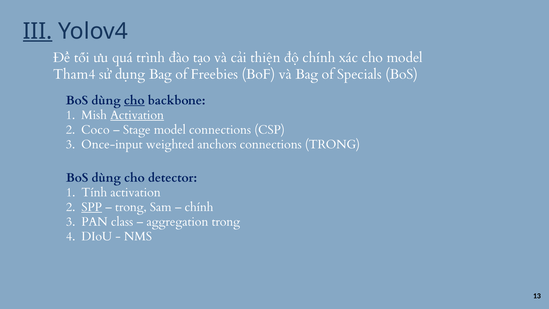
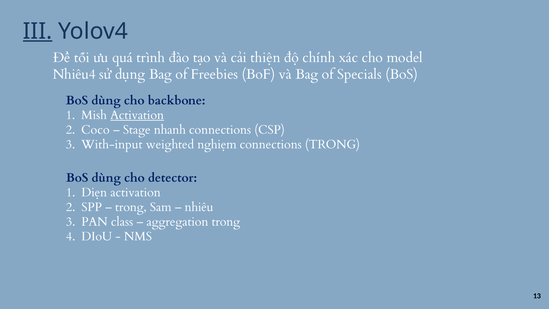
Tham4: Tham4 -> Nhiều4
cho at (134, 100) underline: present -> none
Stage model: model -> nhanh
Once-input: Once-input -> With-input
anchors: anchors -> nghiệm
Tính: Tính -> Diện
SPP underline: present -> none
chính at (199, 207): chính -> nhiều
